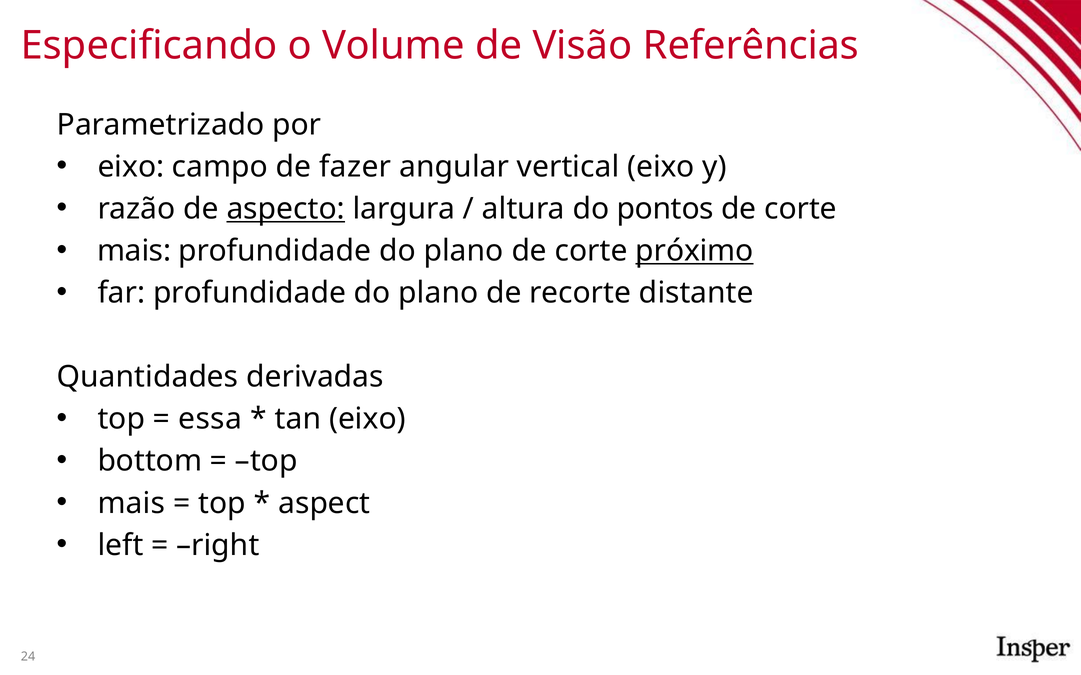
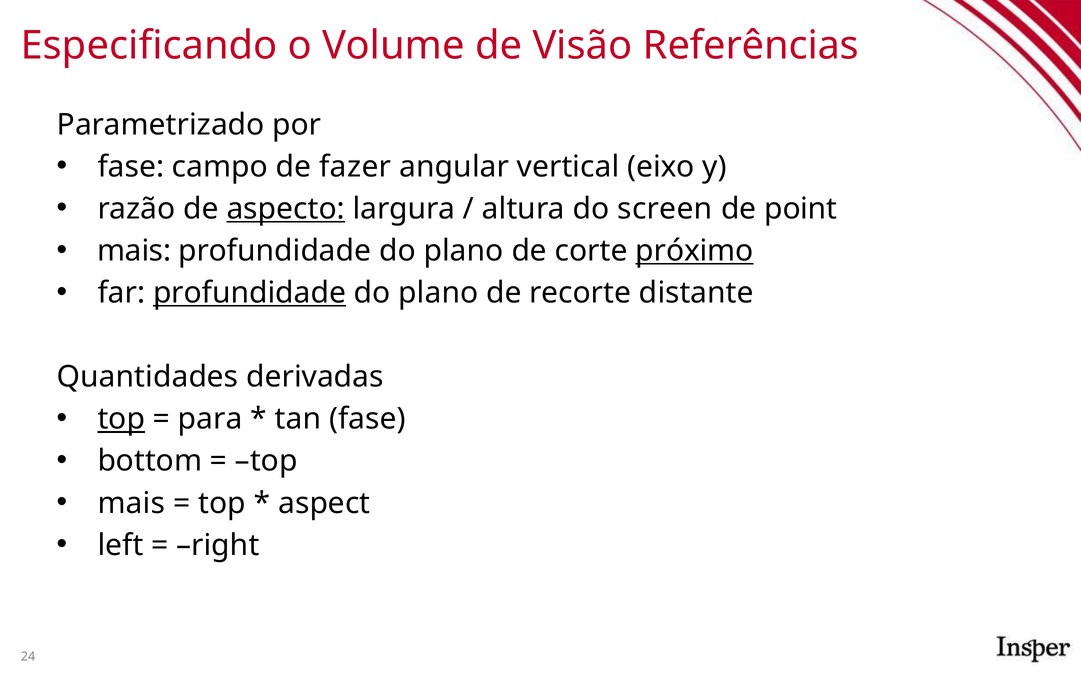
eixo at (131, 167): eixo -> fase
pontos: pontos -> screen
corte at (801, 209): corte -> point
profundidade at (250, 293) underline: none -> present
top at (121, 419) underline: none -> present
essa: essa -> para
tan eixo: eixo -> fase
